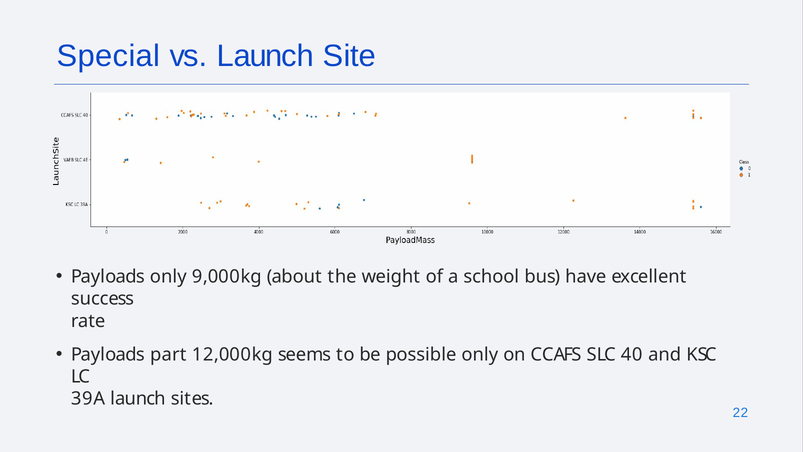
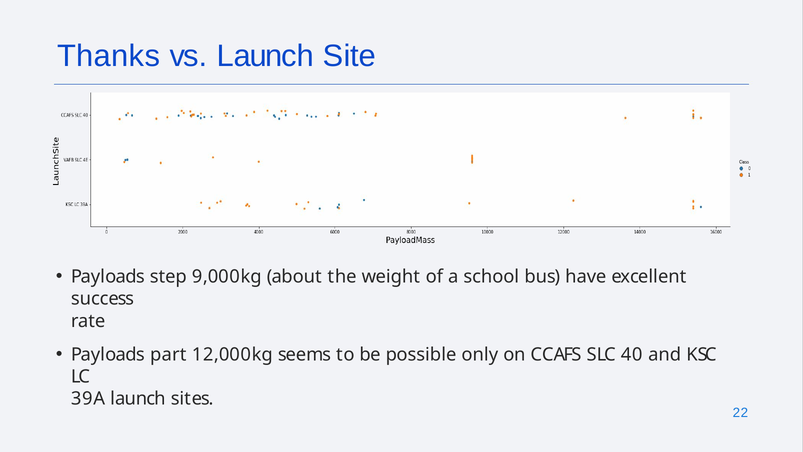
Special: Special -> Thanks
Payloads only: only -> step
